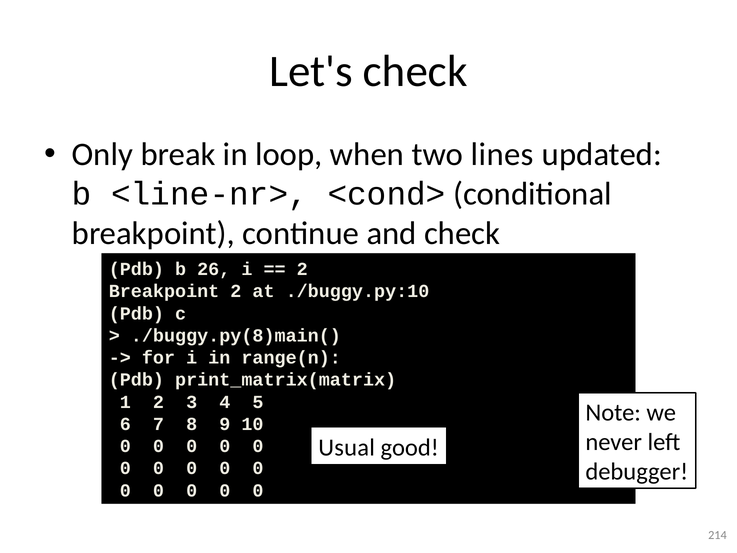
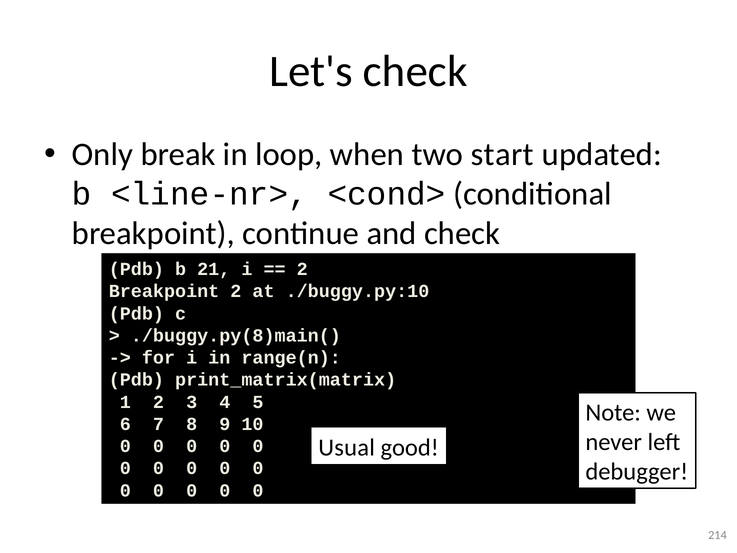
lines: lines -> start
26: 26 -> 21
